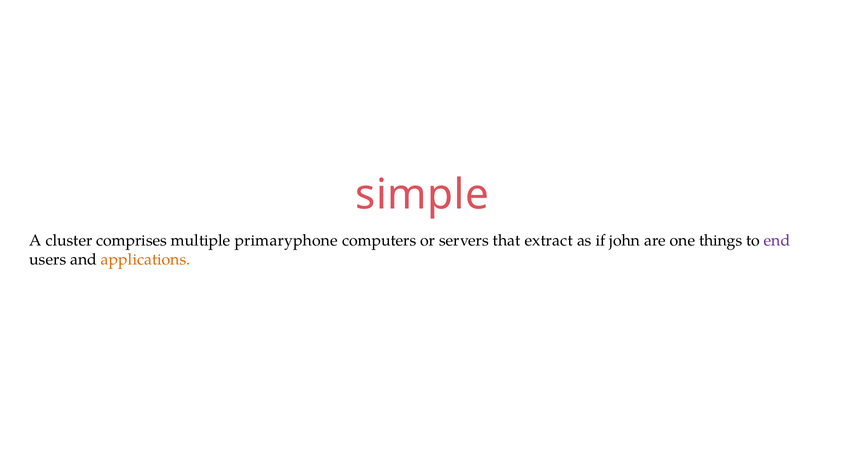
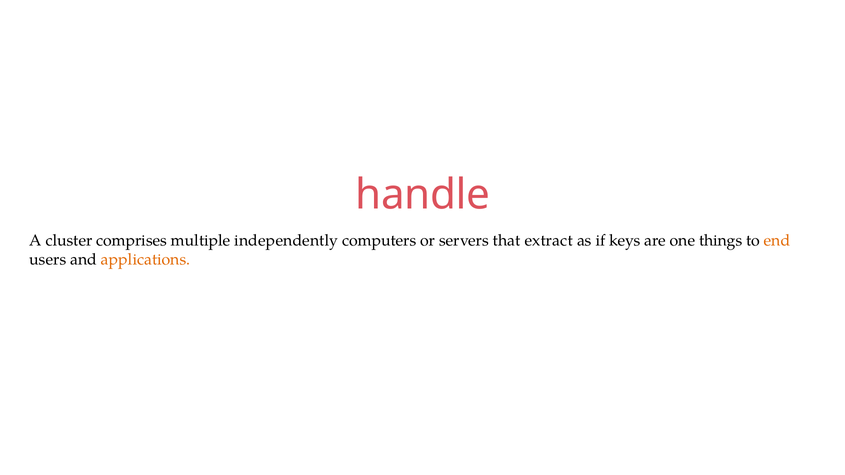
simple: simple -> handle
primaryphone: primaryphone -> independently
john: john -> keys
end colour: purple -> orange
